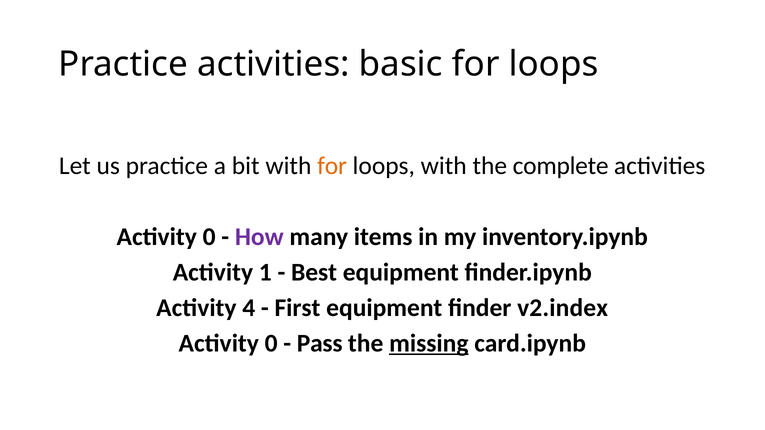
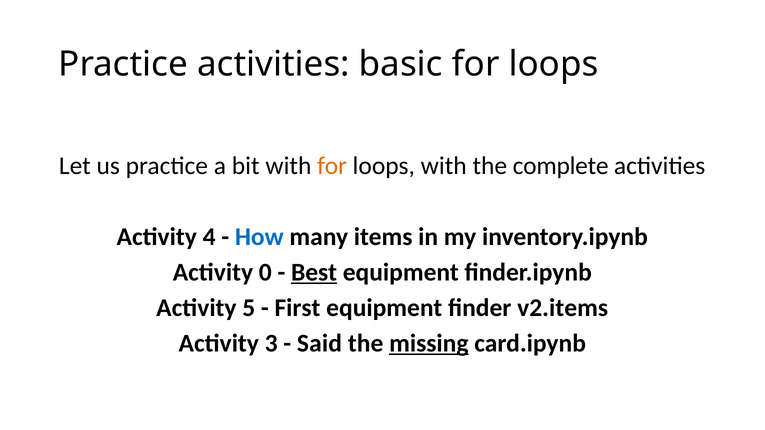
0 at (209, 237): 0 -> 4
How colour: purple -> blue
1: 1 -> 0
Best underline: none -> present
4: 4 -> 5
v2.index: v2.index -> v2.items
0 at (271, 343): 0 -> 3
Pass: Pass -> Said
